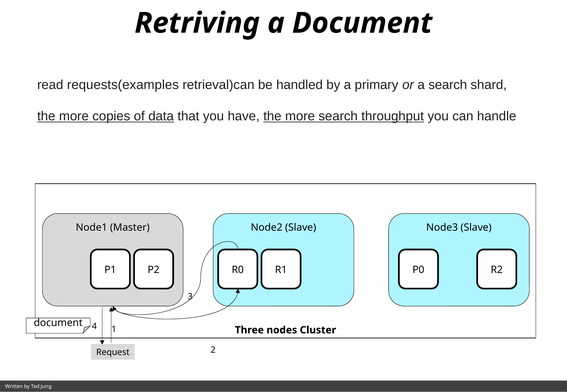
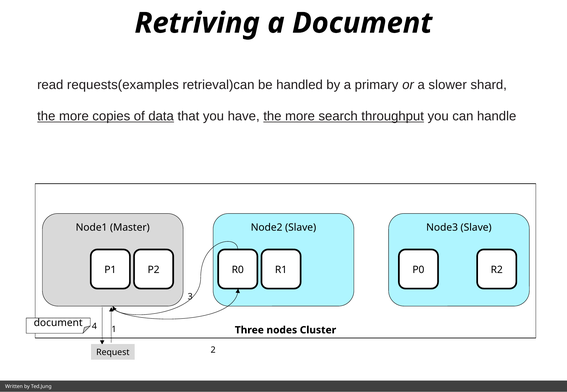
a search: search -> slower
